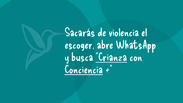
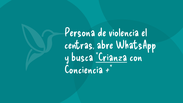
Sacarás: Sacarás -> Persona
escoger: escoger -> centras
Conciencia underline: present -> none
